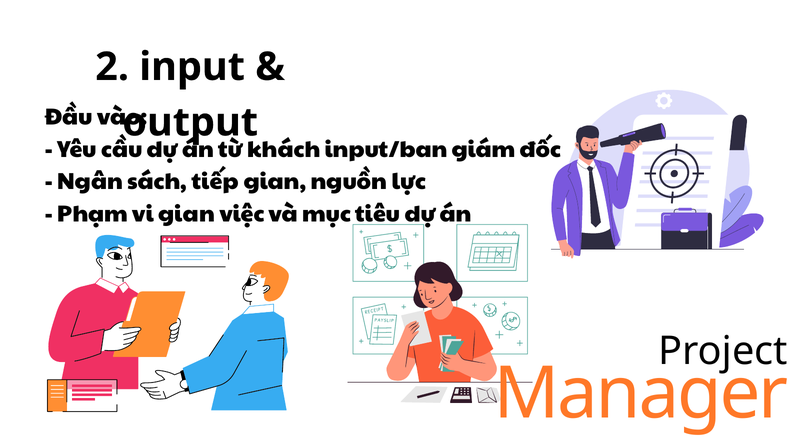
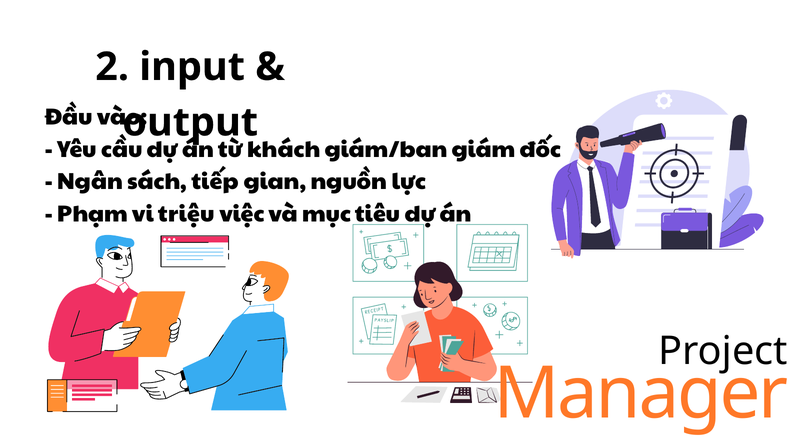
input/ban: input/ban -> giám/ban
vi gian: gian -> triệu
